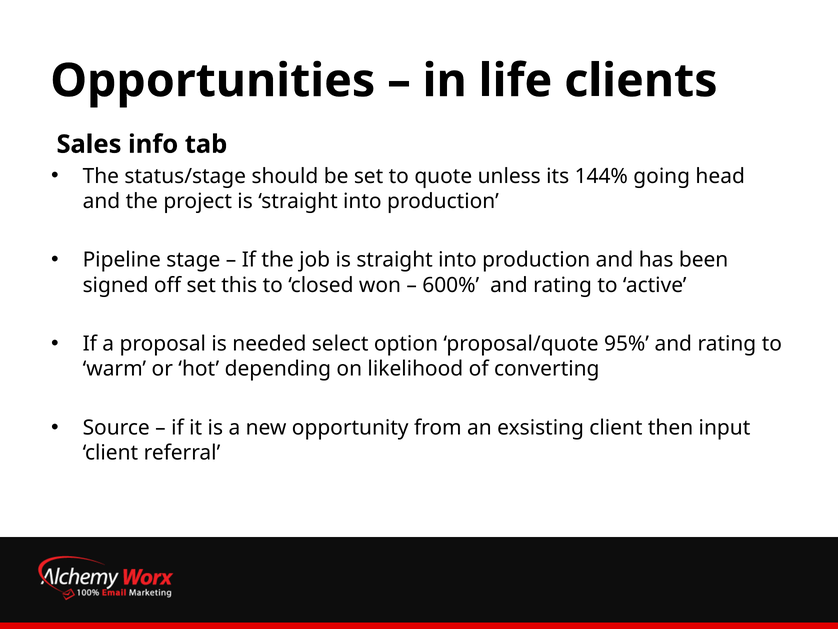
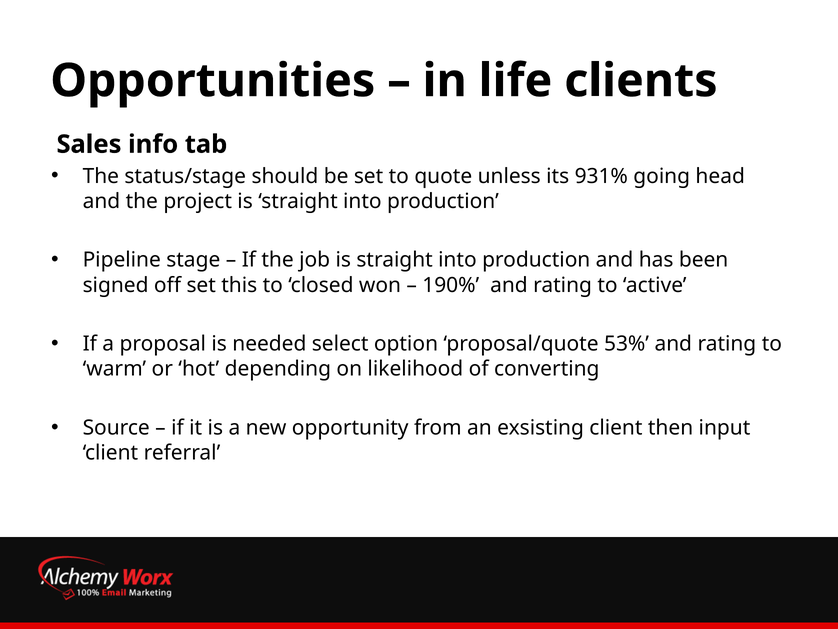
144%: 144% -> 931%
600%: 600% -> 190%
95%: 95% -> 53%
